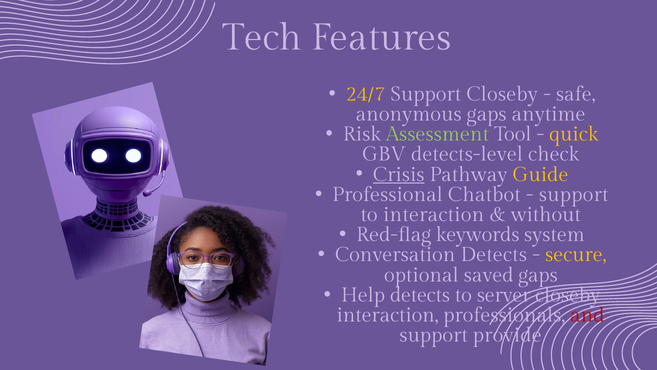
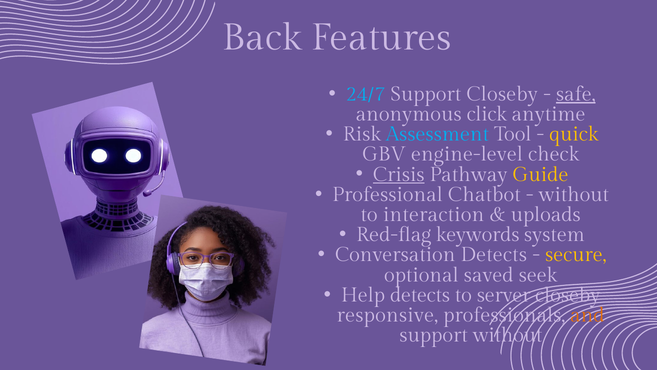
Tech: Tech -> Back
24/7 colour: yellow -> light blue
safe underline: none -> present
anonymous gaps: gaps -> click
Assessment colour: light green -> light blue
detects-level: detects-level -> engine-level
support at (574, 194): support -> without
without: without -> uploads
saved gaps: gaps -> seek
interaction at (387, 315): interaction -> responsive
and colour: red -> orange
support provide: provide -> without
